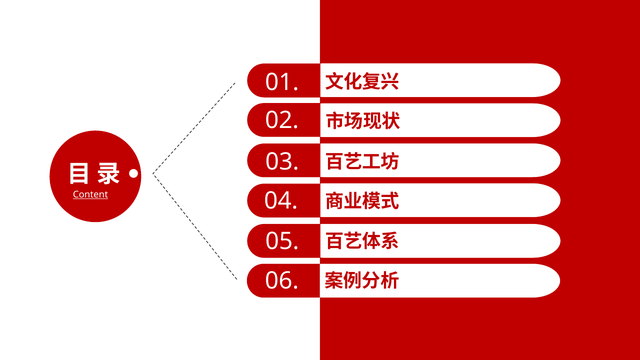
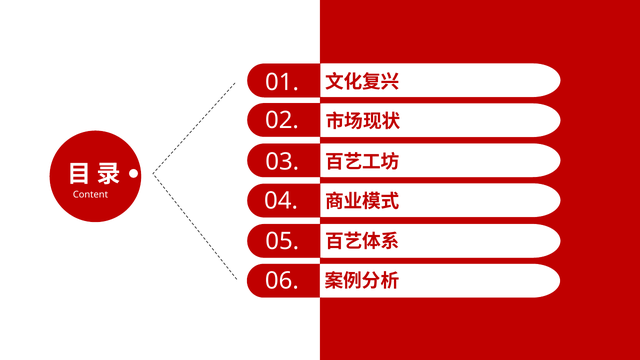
Content underline: present -> none
